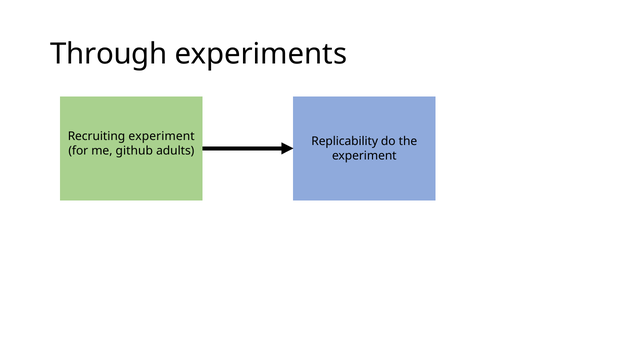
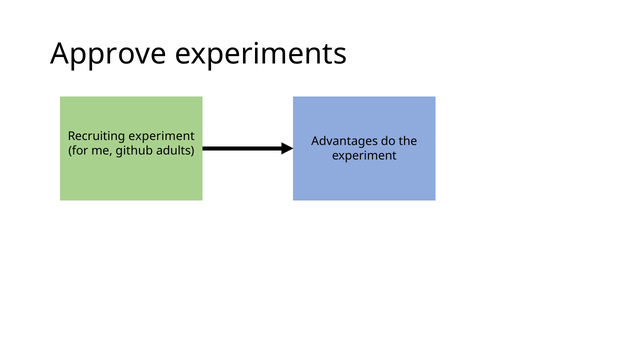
Through: Through -> Approve
Replicability: Replicability -> Advantages
